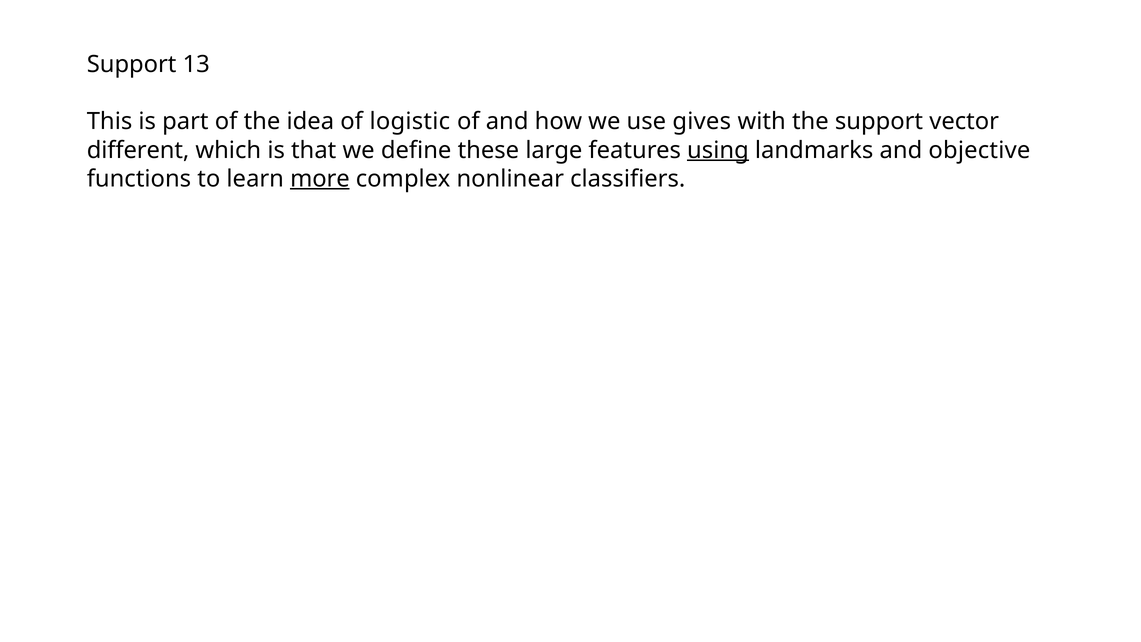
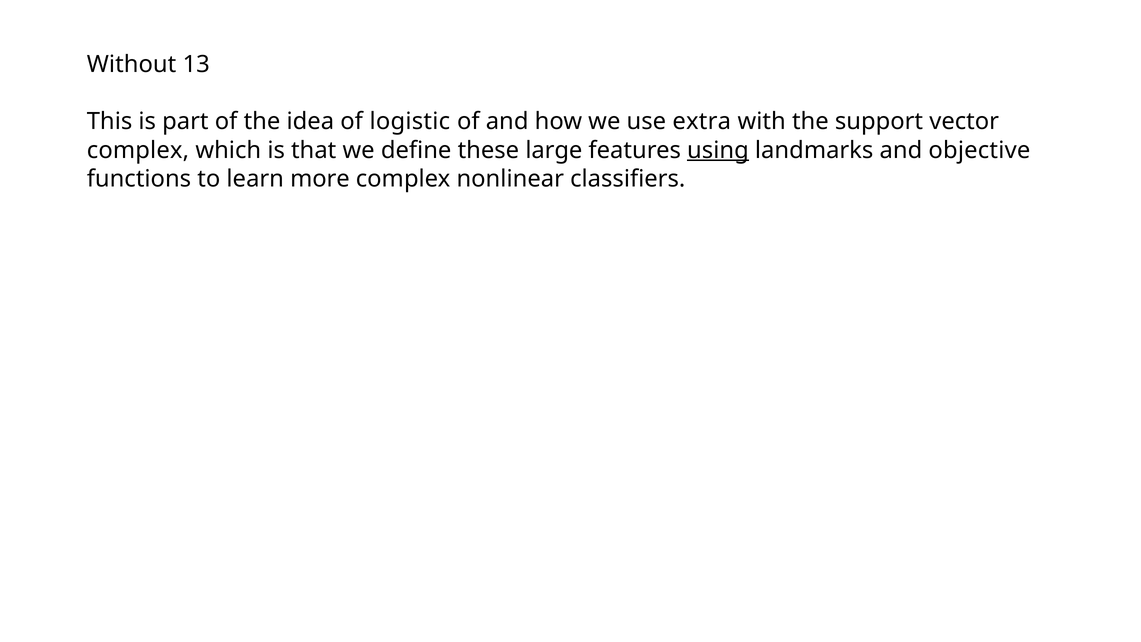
Support at (132, 65): Support -> Without
gives: gives -> extra
different at (138, 150): different -> complex
more underline: present -> none
